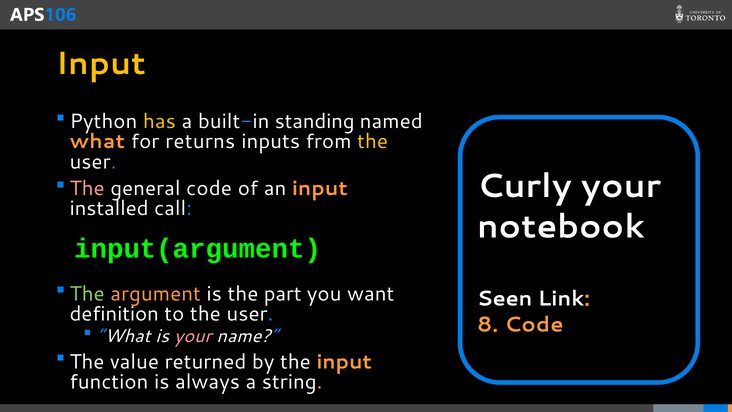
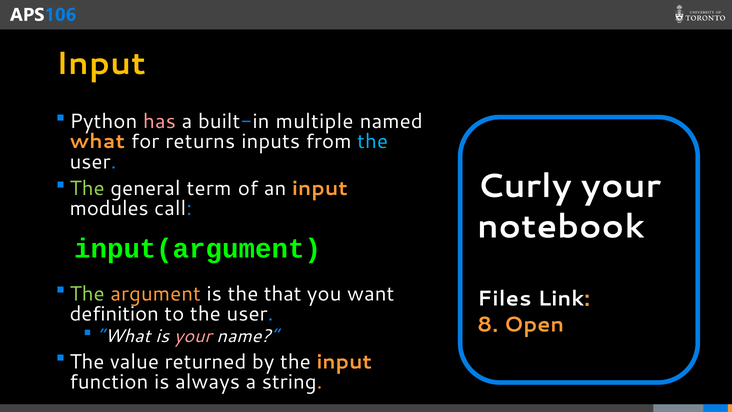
has colour: yellow -> pink
standing: standing -> multiple
the at (373, 142) colour: yellow -> light blue
The at (87, 189) colour: pink -> light green
general code: code -> term
installed: installed -> modules
part: part -> that
Seen: Seen -> Files
8 Code: Code -> Open
